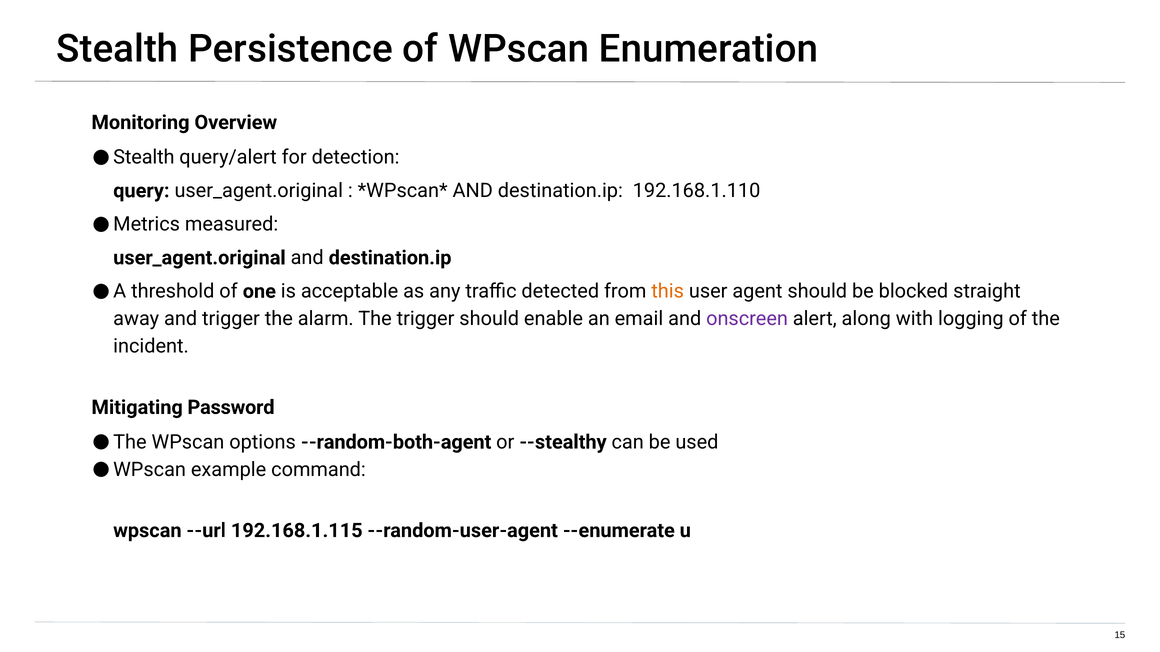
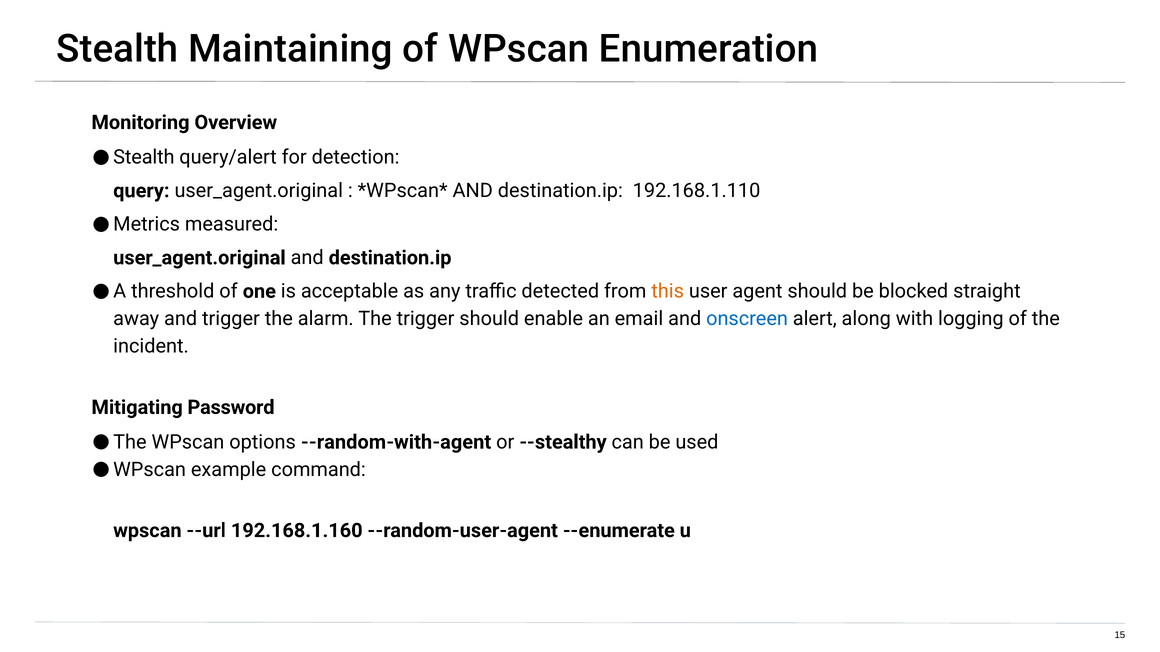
Persistence: Persistence -> Maintaining
onscreen colour: purple -> blue
--random-both-agent: --random-both-agent -> --random-with-agent
192.168.1.115: 192.168.1.115 -> 192.168.1.160
